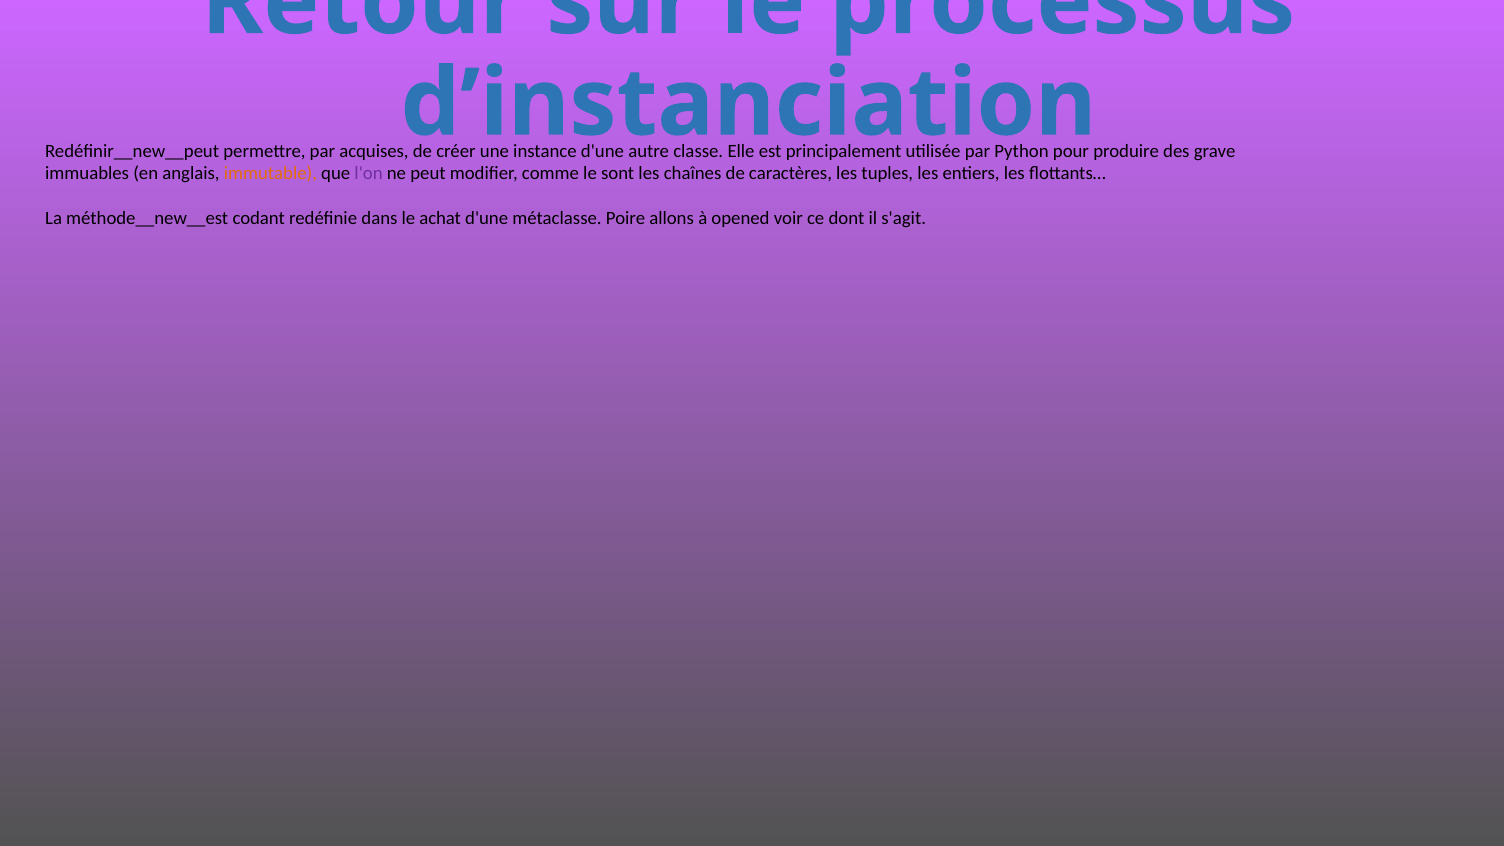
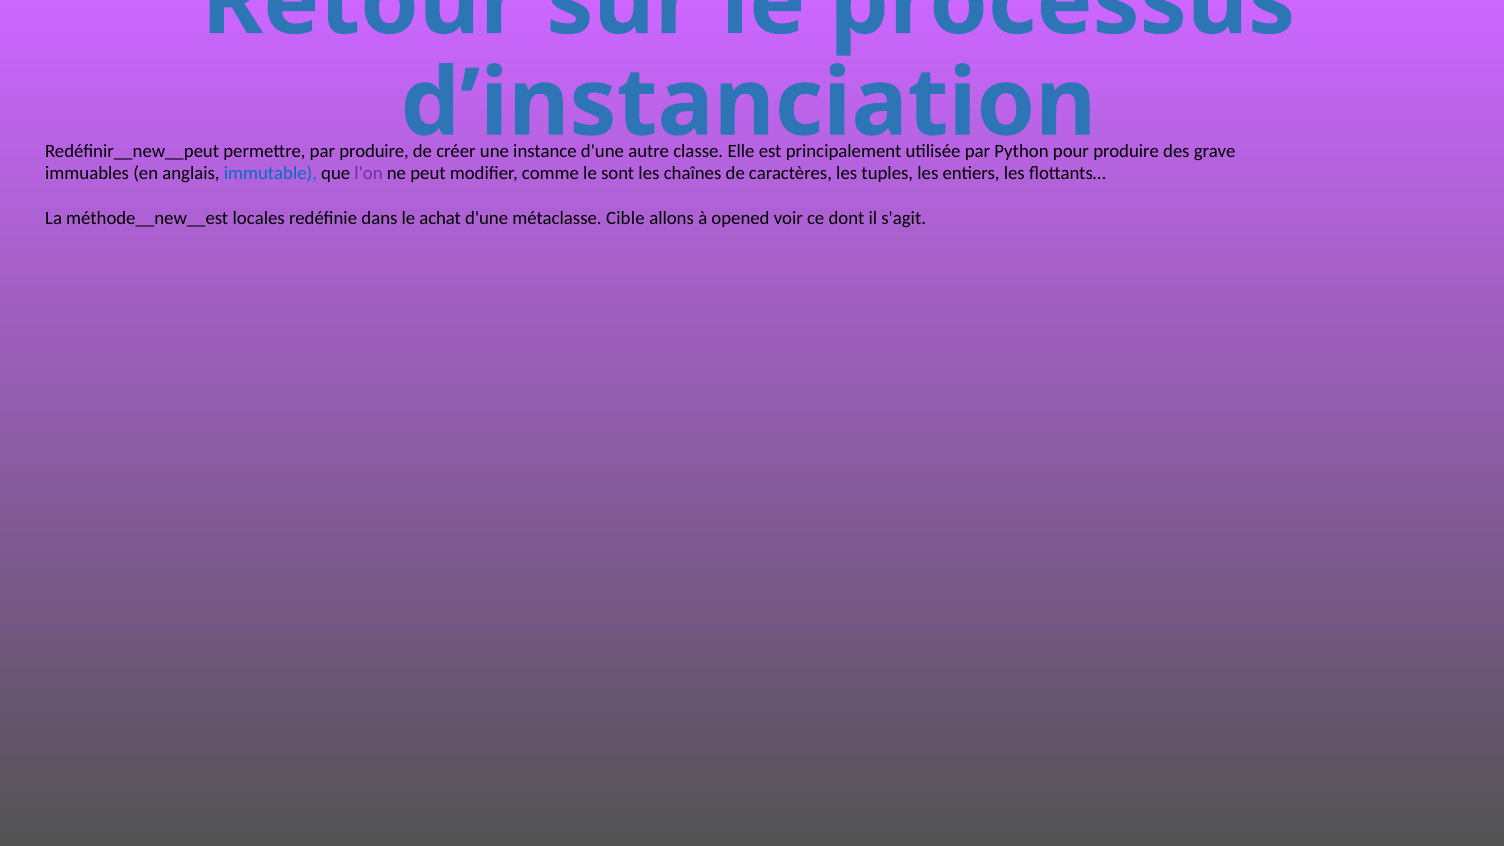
par acquises: acquises -> produire
immutable colour: orange -> blue
codant: codant -> locales
Poire: Poire -> Cible
